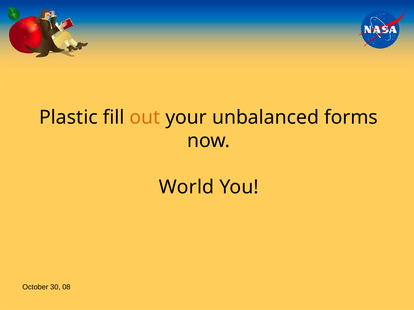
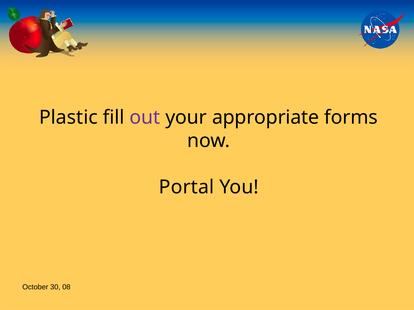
out colour: orange -> purple
unbalanced: unbalanced -> appropriate
World: World -> Portal
